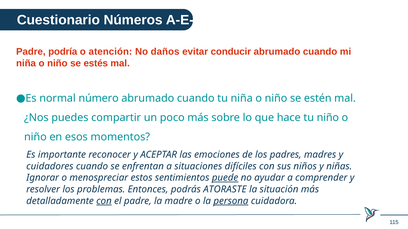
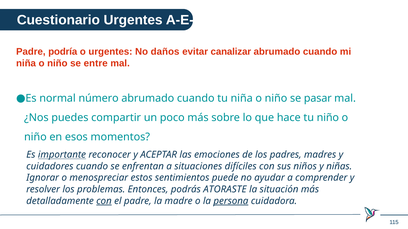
Cuestionario Números: Números -> Urgentes
o atención: atención -> urgentes
conducir: conducir -> canalizar
estés: estés -> entre
estén: estén -> pasar
importante underline: none -> present
puede underline: present -> none
